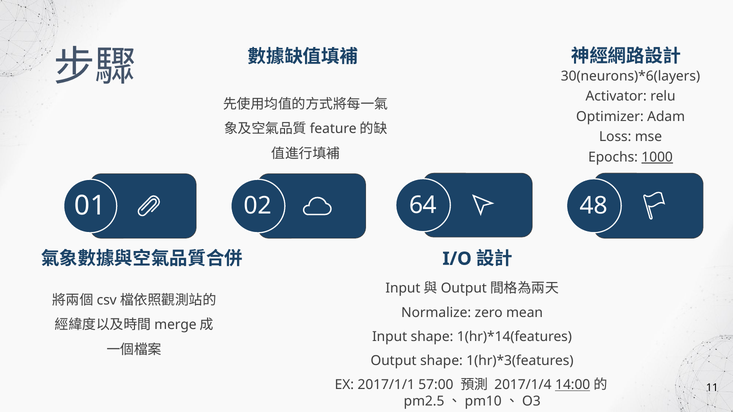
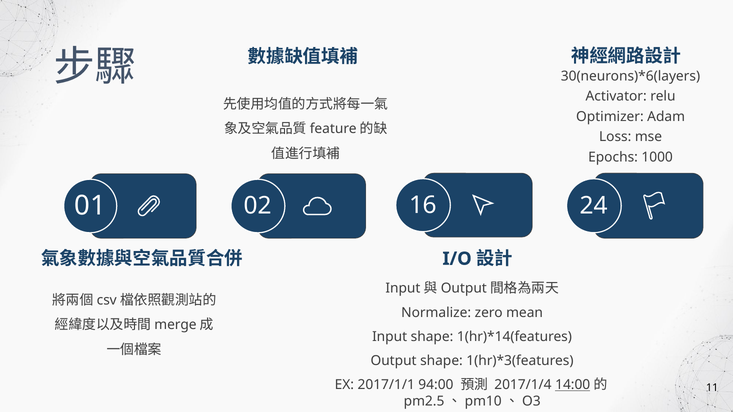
1000 underline: present -> none
64: 64 -> 16
48: 48 -> 24
57:00: 57:00 -> 94:00
